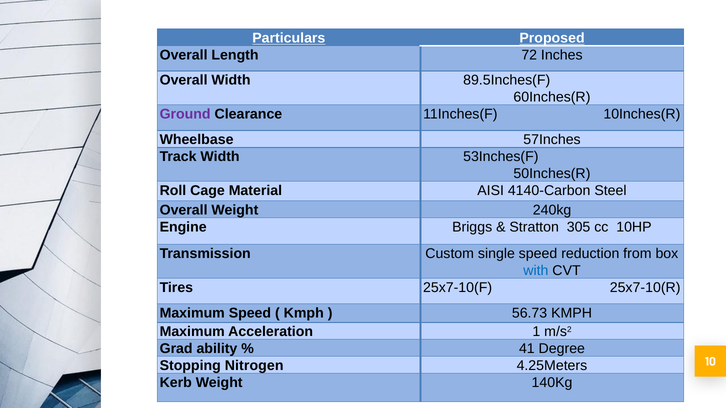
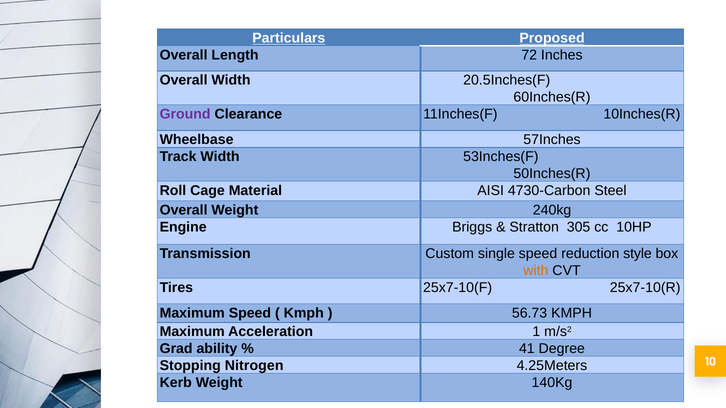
89.5Inches(F: 89.5Inches(F -> 20.5Inches(F
4140-Carbon: 4140-Carbon -> 4730-Carbon
from: from -> style
with colour: blue -> orange
